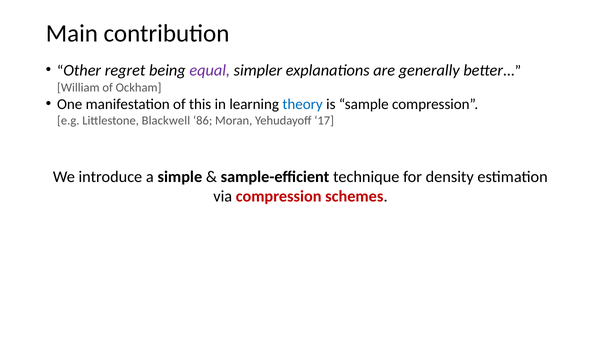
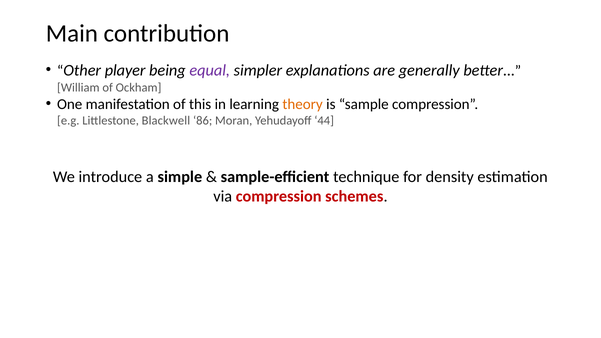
regret: regret -> player
theory colour: blue -> orange
17: 17 -> 44
